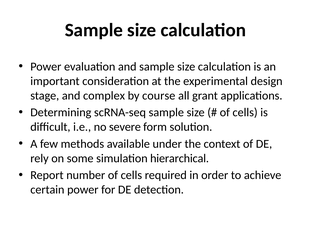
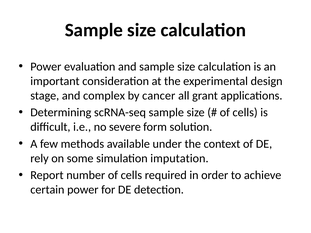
course: course -> cancer
hierarchical: hierarchical -> imputation
